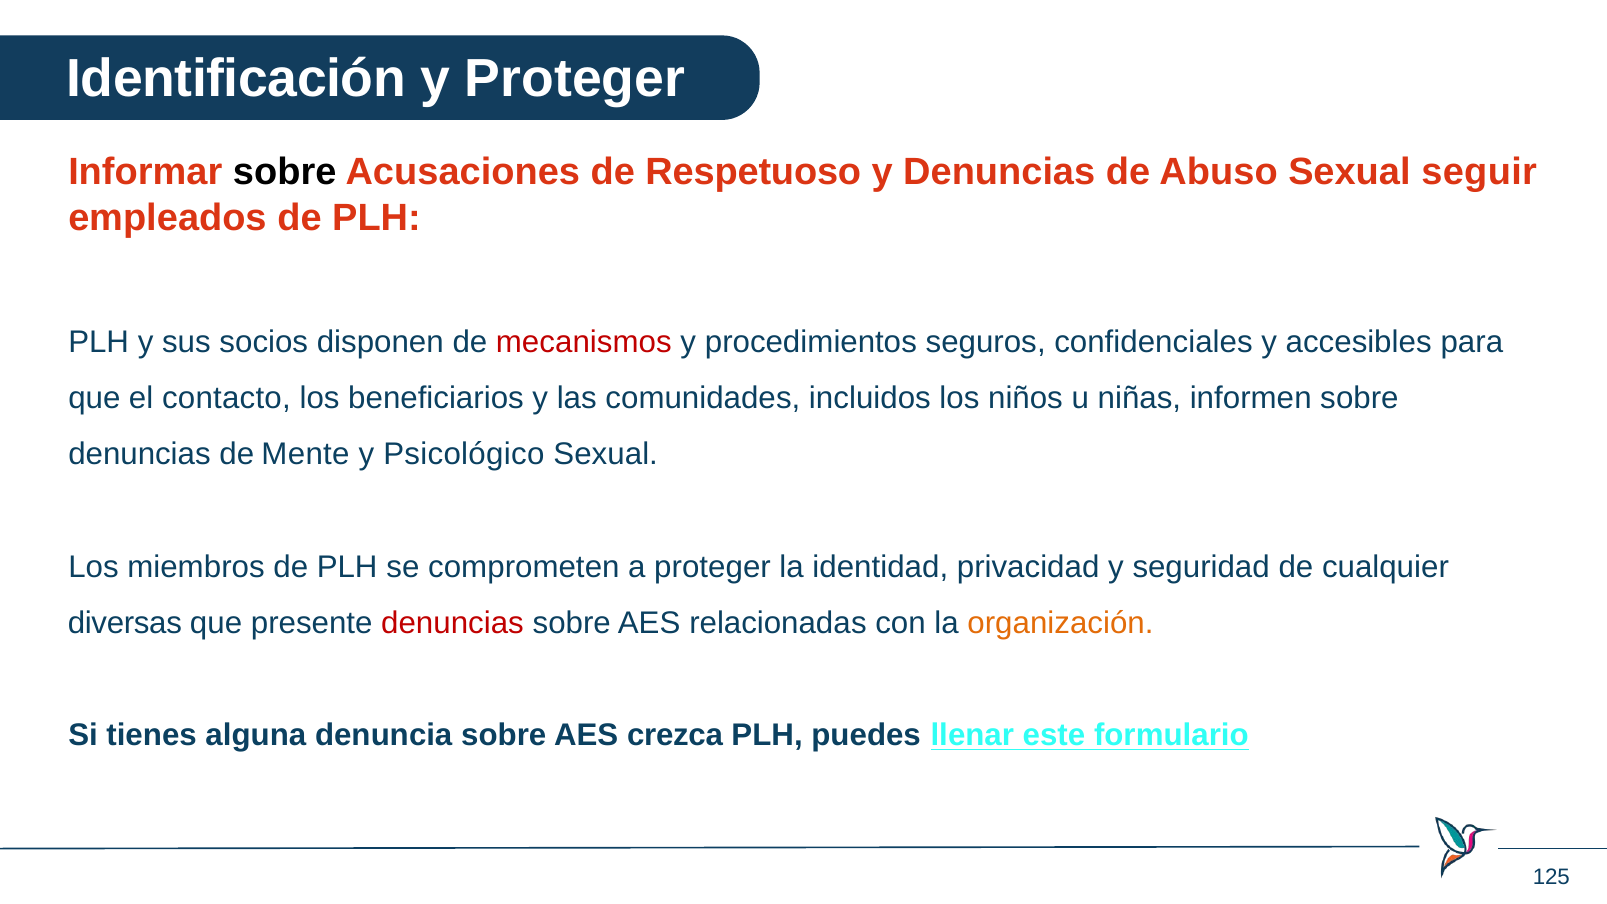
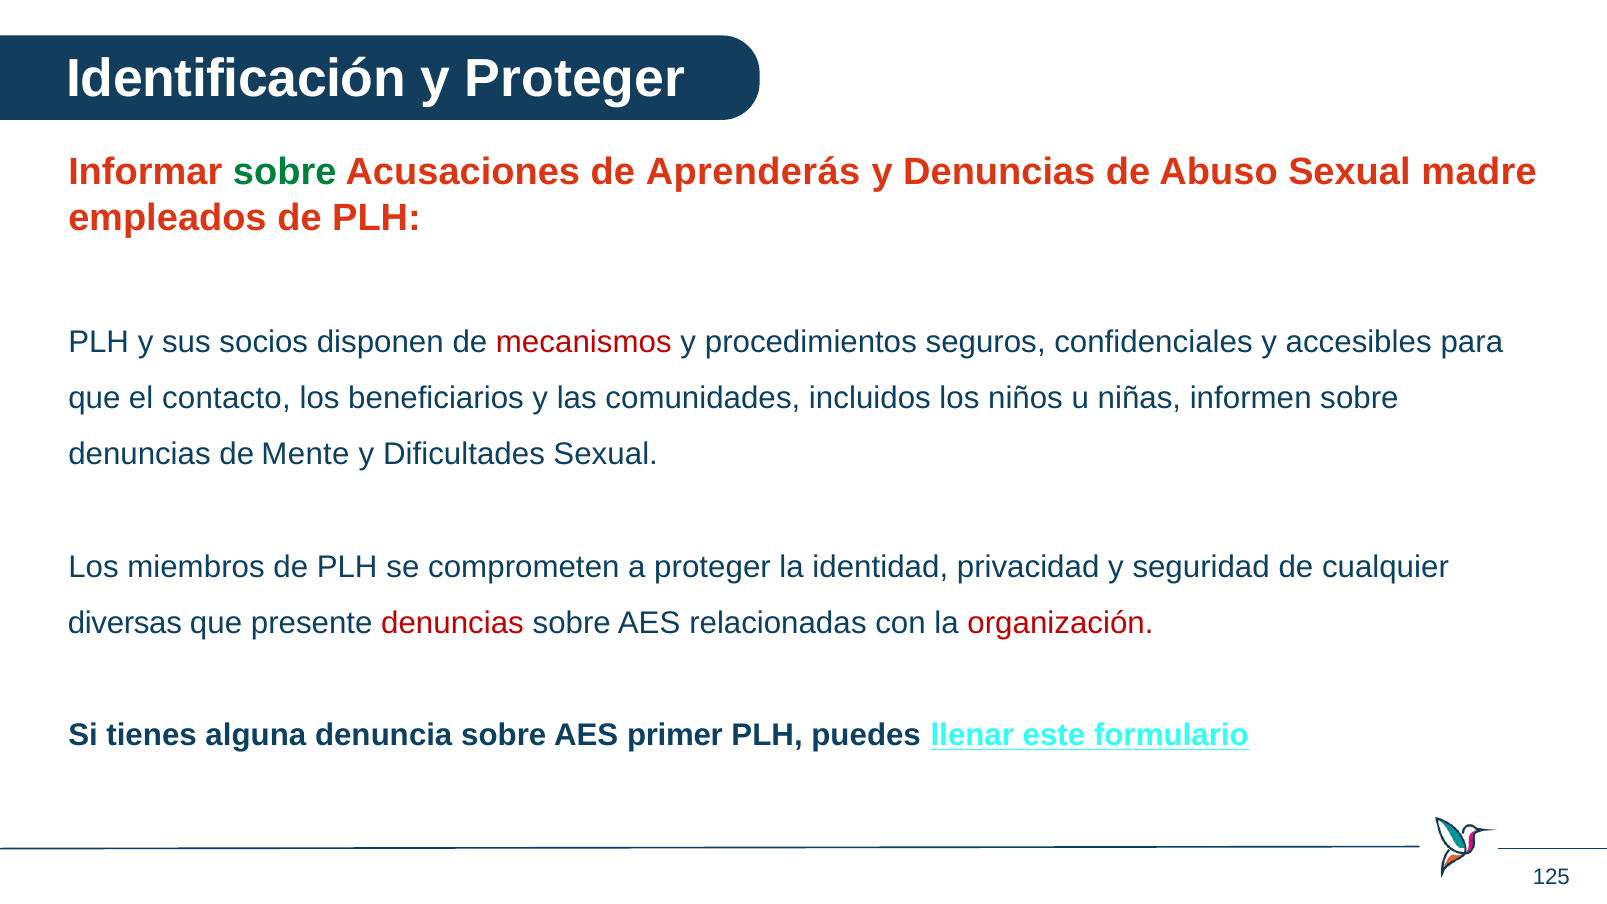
sobre at (285, 172) colour: black -> green
Respetuoso: Respetuoso -> Aprenderás
seguir: seguir -> madre
Psicológico: Psicológico -> Dificultades
organización colour: orange -> red
crezca: crezca -> primer
